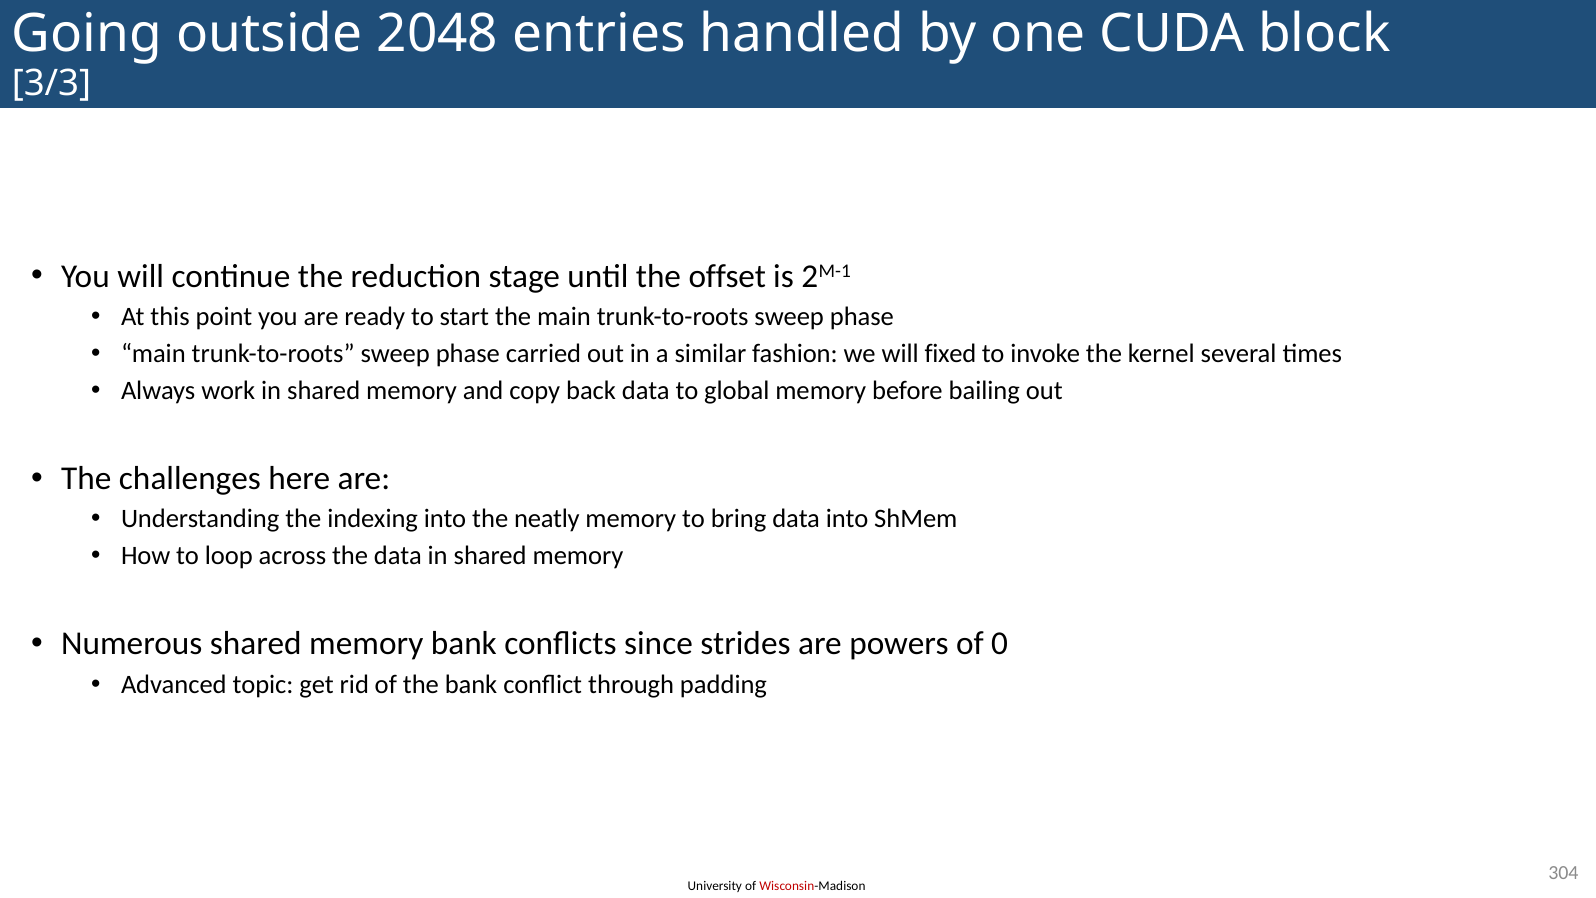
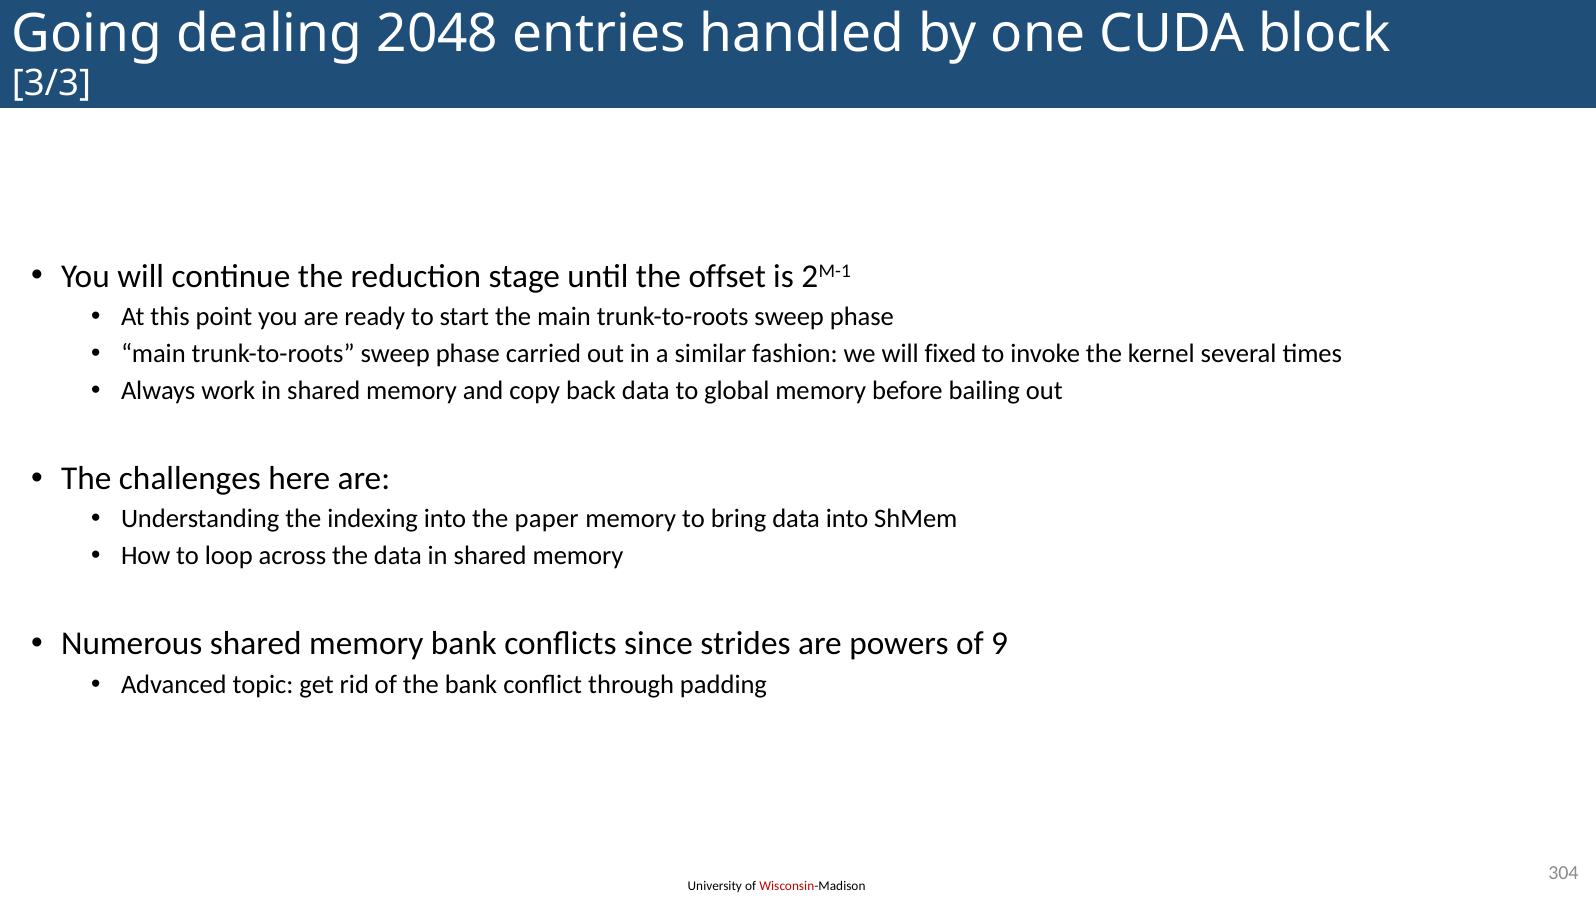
outside: outside -> dealing
neatly: neatly -> paper
0: 0 -> 9
